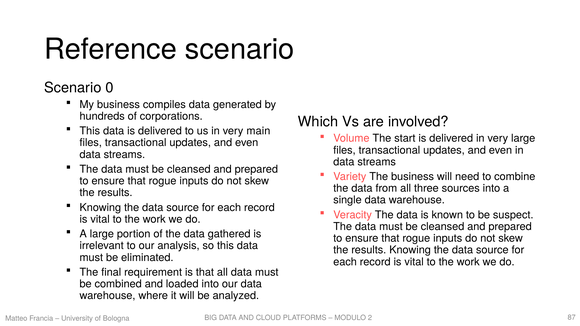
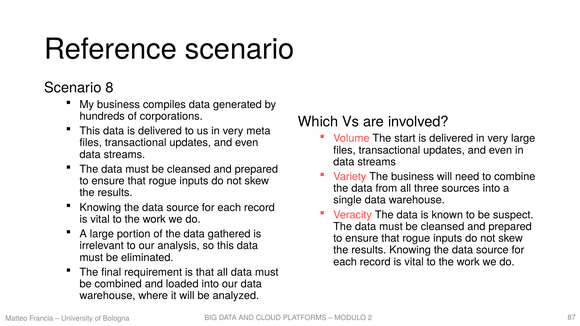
0: 0 -> 8
main: main -> meta
